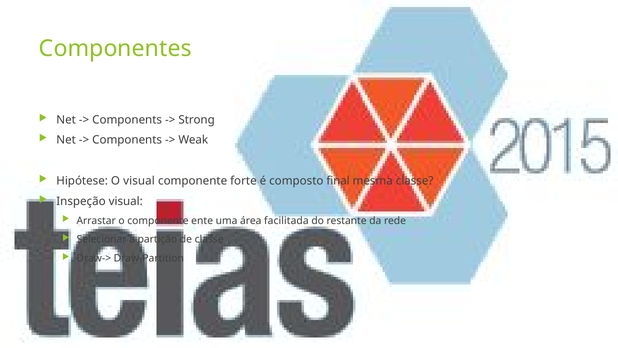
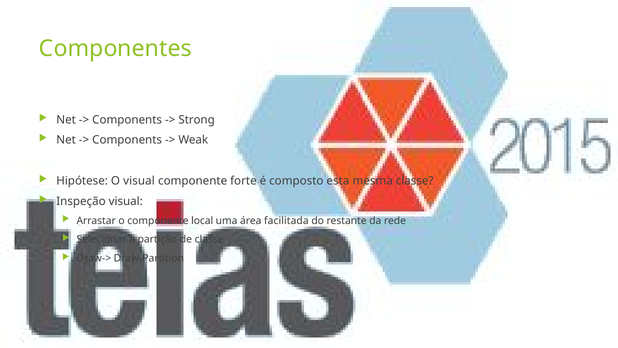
final: final -> esta
ente: ente -> local
